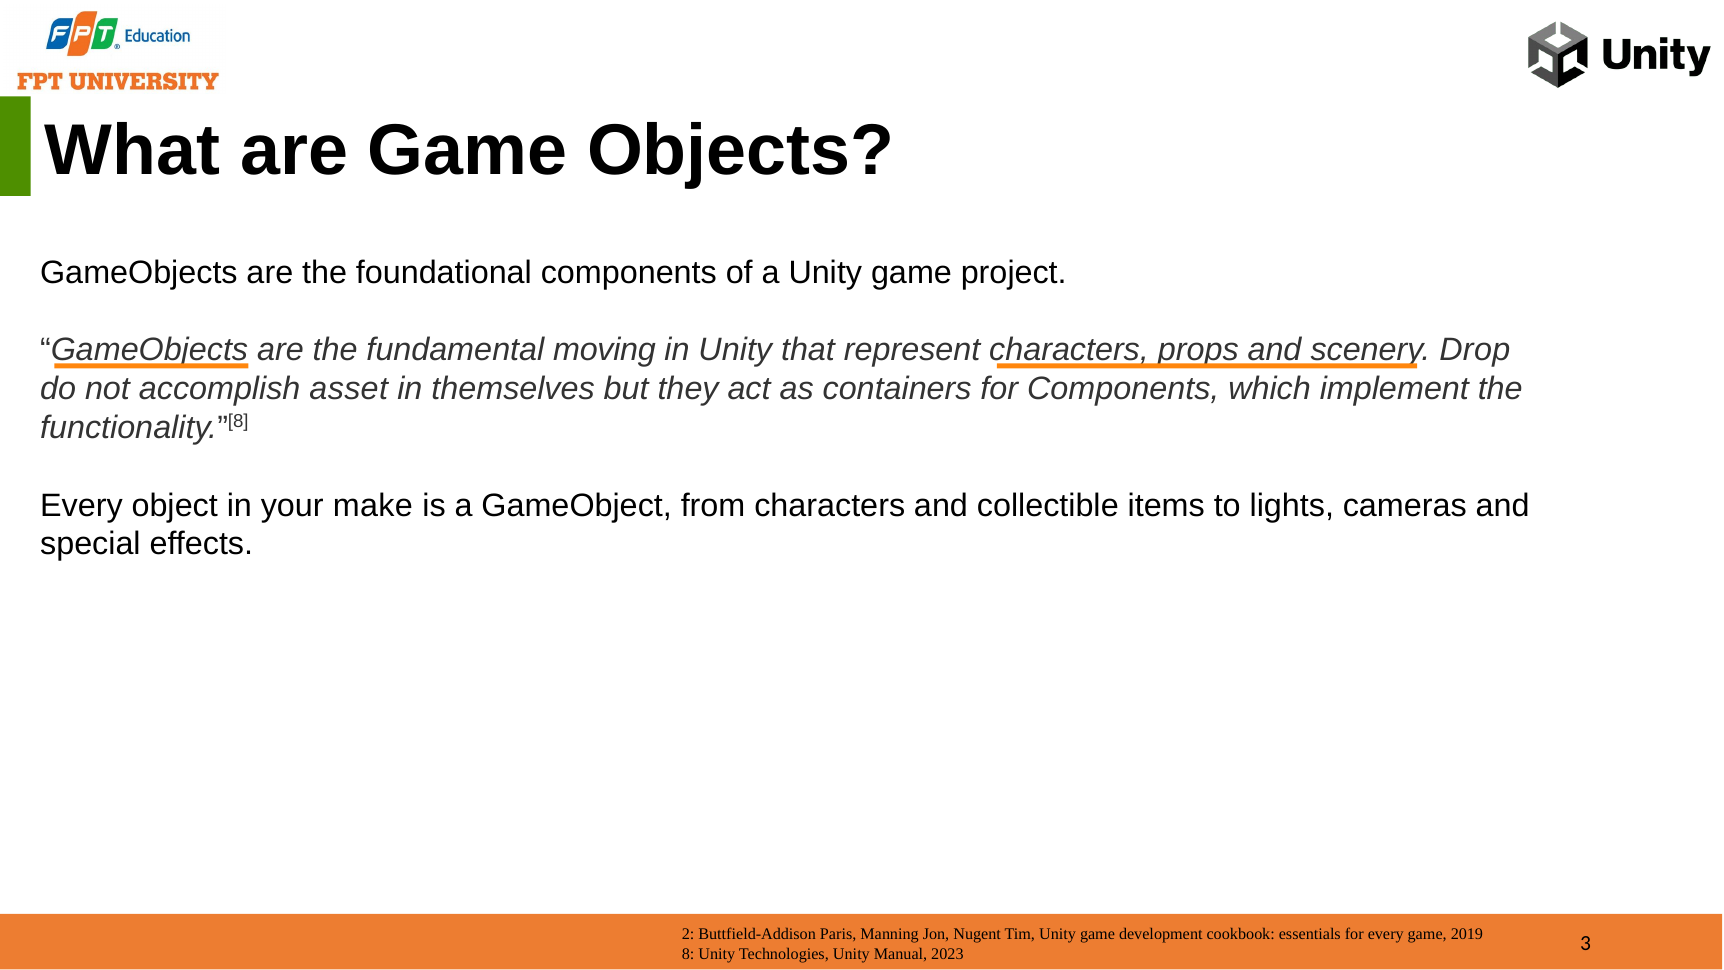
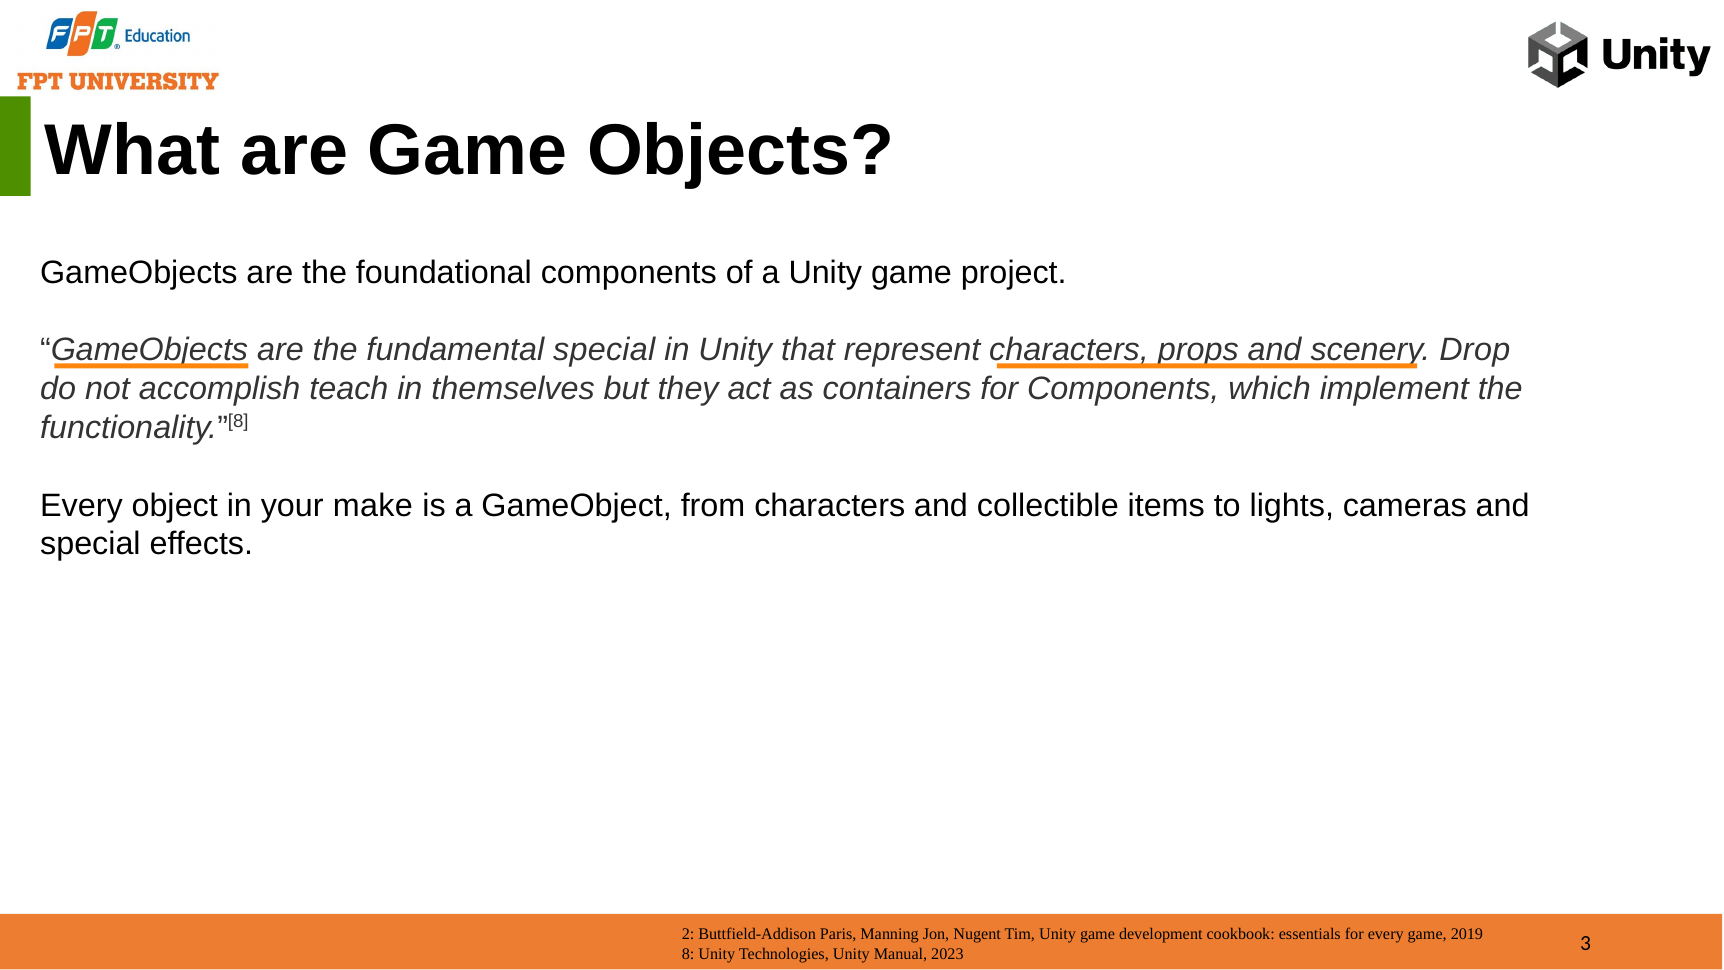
fundamental moving: moving -> special
asset: asset -> teach
